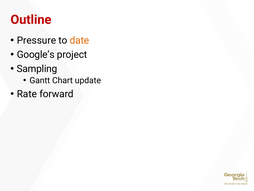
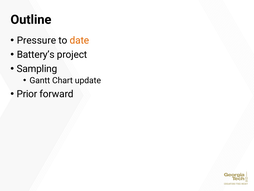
Outline colour: red -> black
Google’s: Google’s -> Battery’s
Rate: Rate -> Prior
